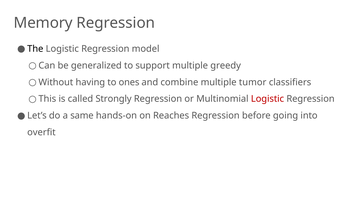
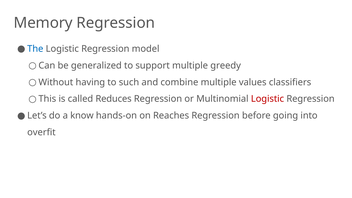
The colour: black -> blue
ones: ones -> such
tumor: tumor -> values
Strongly: Strongly -> Reduces
same: same -> know
